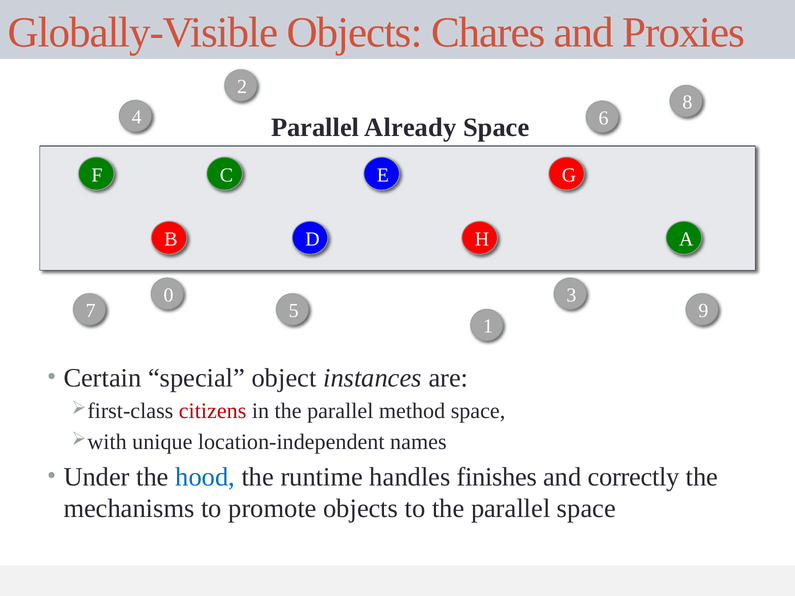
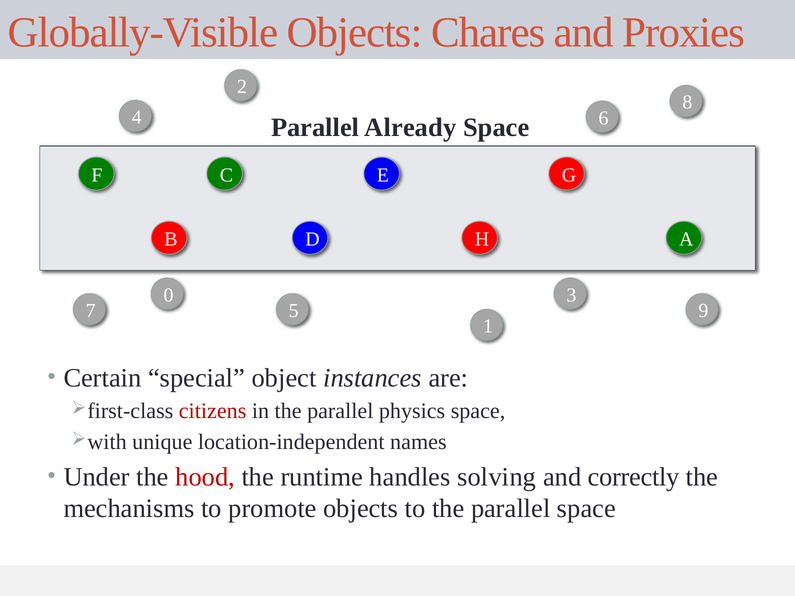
method: method -> physics
hood colour: blue -> red
finishes: finishes -> solving
